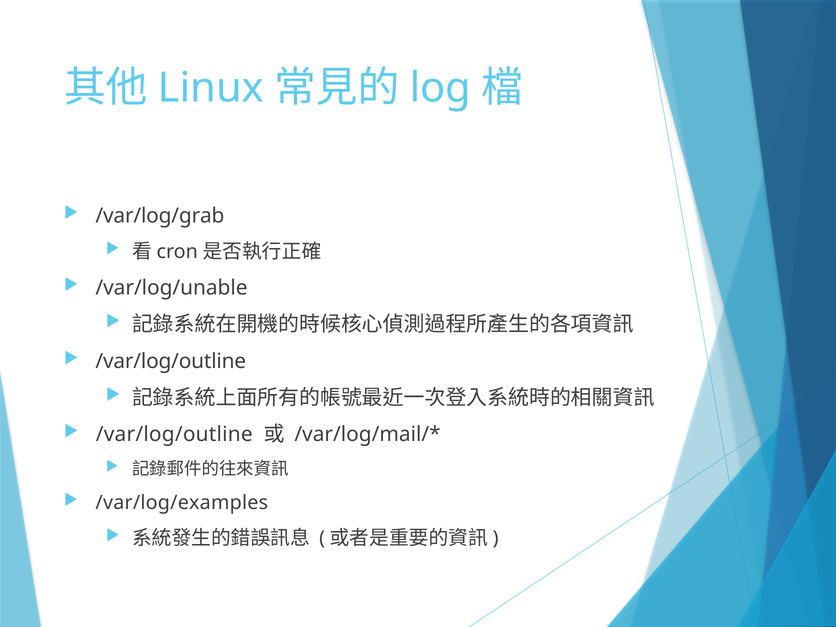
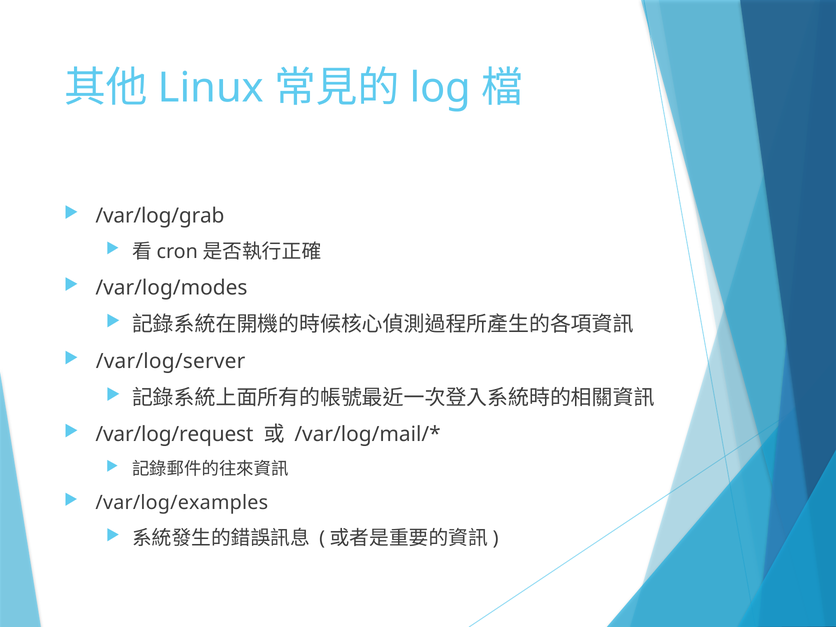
/var/log/unable: /var/log/unable -> /var/log/modes
/var/log/outline at (171, 361): /var/log/outline -> /var/log/server
/var/log/outline at (174, 435): /var/log/outline -> /var/log/request
